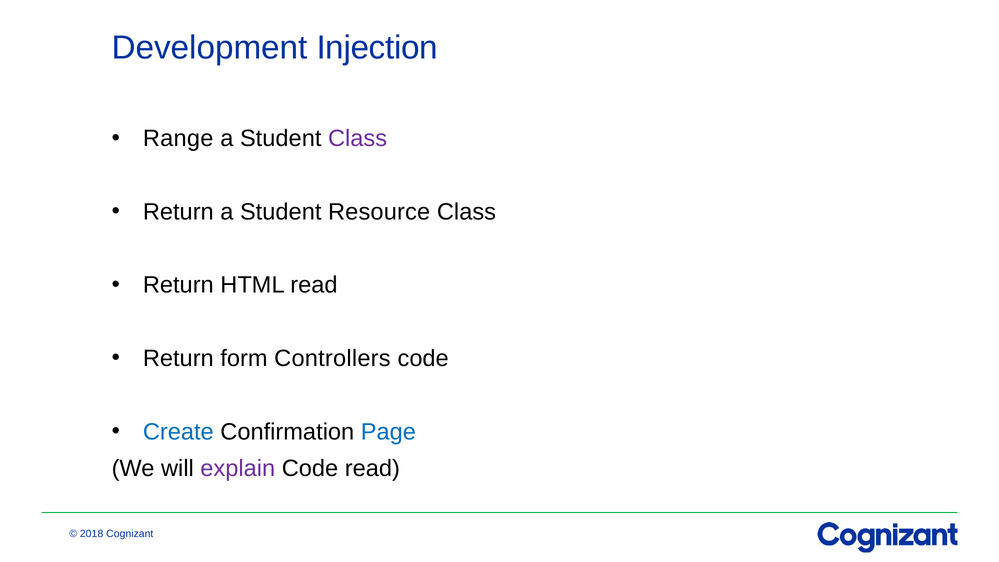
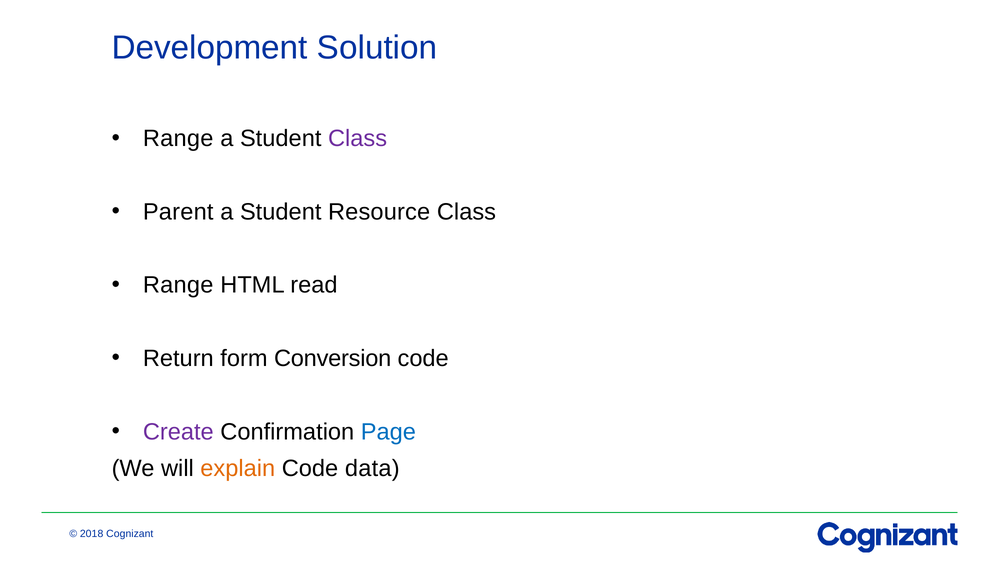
Injection: Injection -> Solution
Return at (178, 212): Return -> Parent
Return at (178, 285): Return -> Range
Controllers: Controllers -> Conversion
Create colour: blue -> purple
explain colour: purple -> orange
Code read: read -> data
